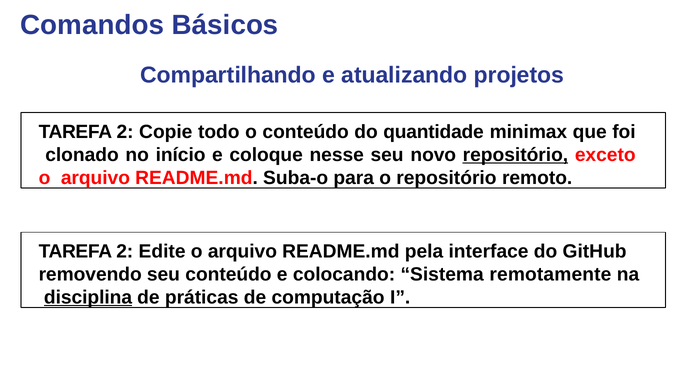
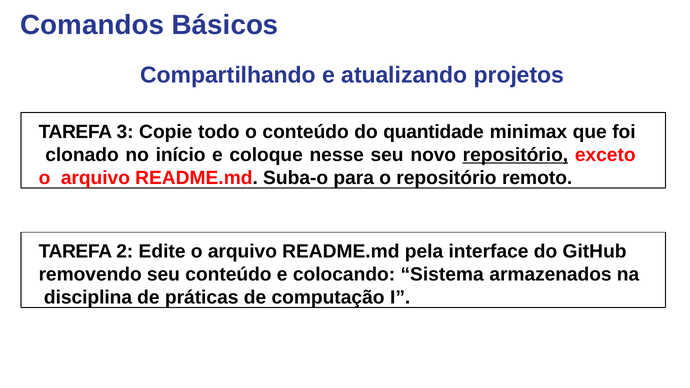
2 at (125, 132): 2 -> 3
remotamente: remotamente -> armazenados
disciplina underline: present -> none
